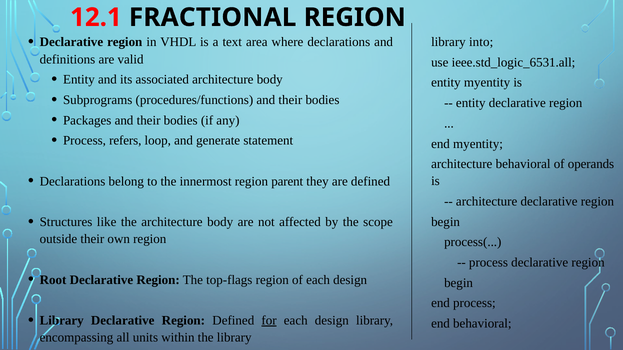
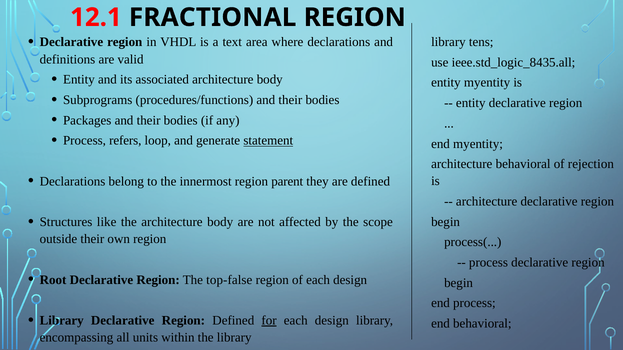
into: into -> tens
ieee.std_logic_6531.all: ieee.std_logic_6531.all -> ieee.std_logic_8435.all
statement underline: none -> present
operands: operands -> rejection
top-flags: top-flags -> top-false
